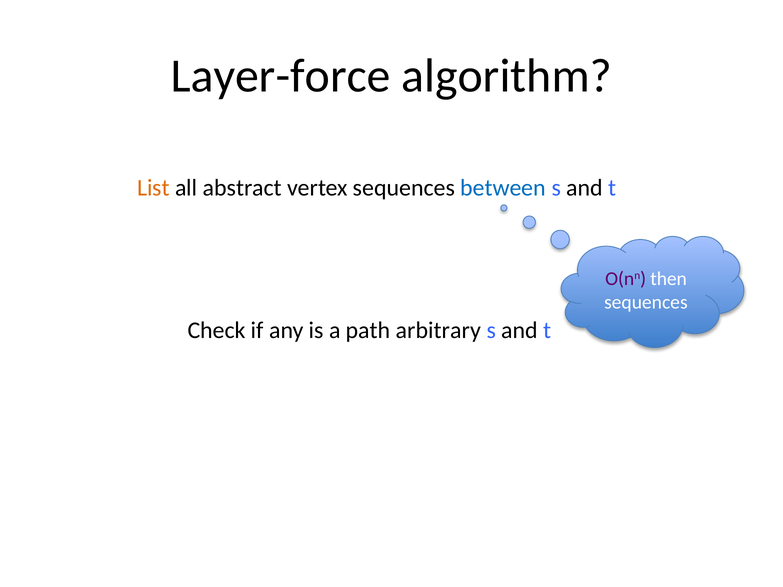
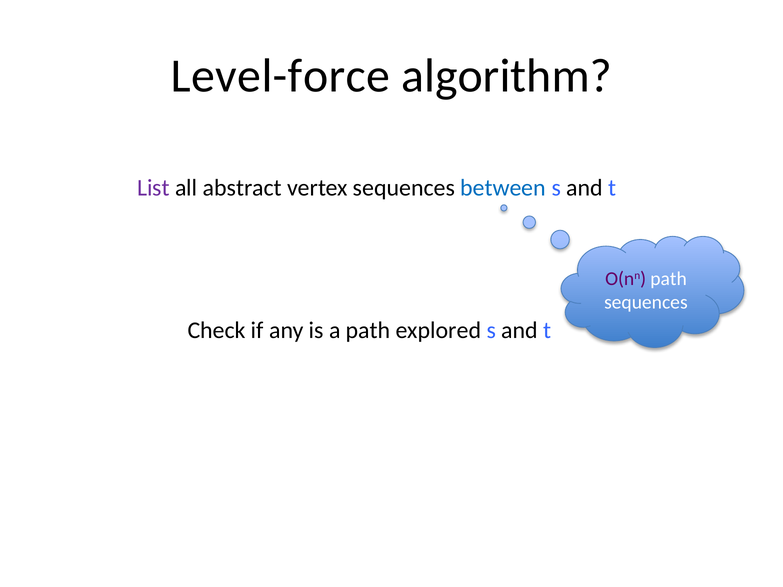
Layer-force: Layer-force -> Level-force
List colour: orange -> purple
O(nn then: then -> path
arbitrary: arbitrary -> explored
